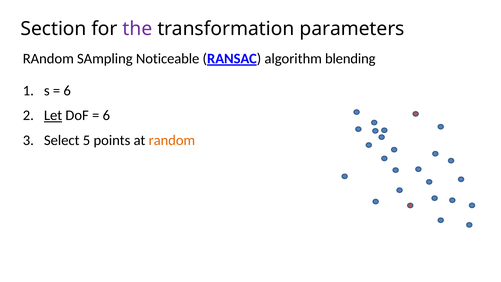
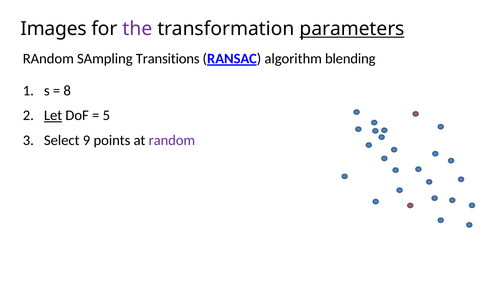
Section: Section -> Images
parameters underline: none -> present
Noticeable: Noticeable -> Transitions
6 at (67, 91): 6 -> 8
6 at (106, 115): 6 -> 5
5: 5 -> 9
random at (172, 140) colour: orange -> purple
